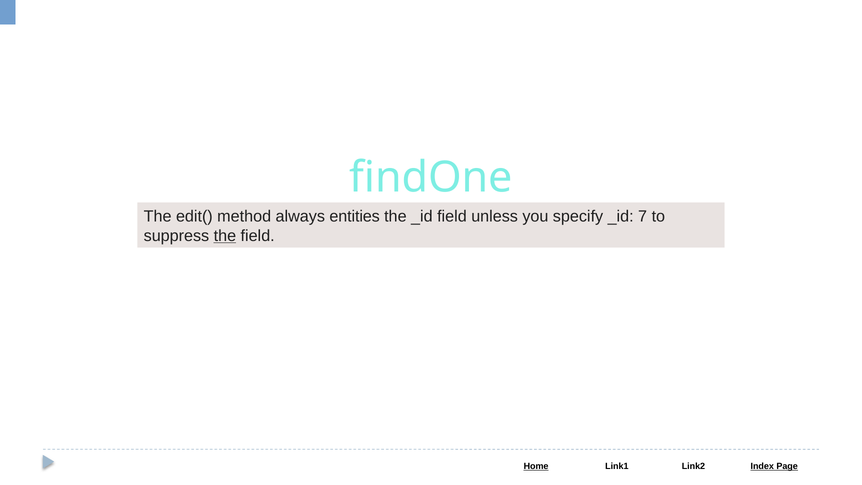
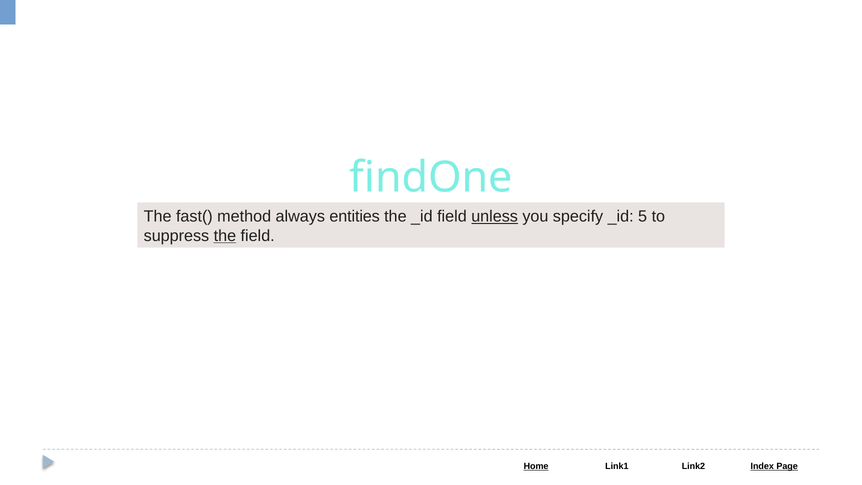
edit(: edit( -> fast(
unless underline: none -> present
7: 7 -> 5
